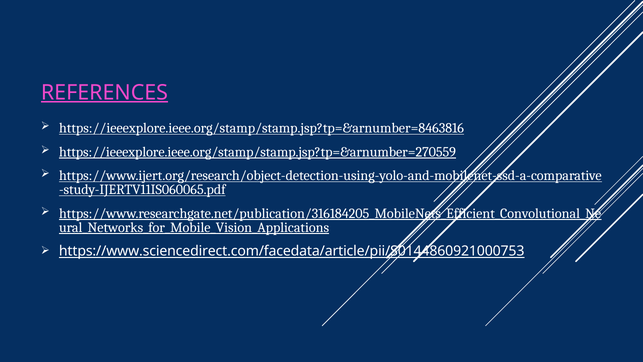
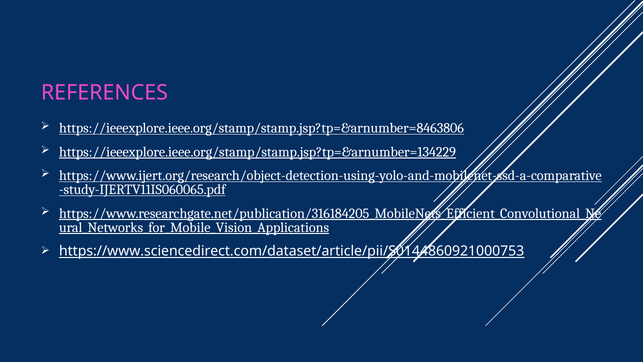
REFERENCES underline: present -> none
https://ieeexplore.ieee.org/stamp/stamp.jsp?tp=&arnumber=8463816: https://ieeexplore.ieee.org/stamp/stamp.jsp?tp=&arnumber=8463816 -> https://ieeexplore.ieee.org/stamp/stamp.jsp?tp=&arnumber=8463806
https://ieeexplore.ieee.org/stamp/stamp.jsp?tp=&arnumber=270559: https://ieeexplore.ieee.org/stamp/stamp.jsp?tp=&arnumber=270559 -> https://ieeexplore.ieee.org/stamp/stamp.jsp?tp=&arnumber=134229
https://www.sciencedirect.com/facedata/article/pii/S0144860921000753: https://www.sciencedirect.com/facedata/article/pii/S0144860921000753 -> https://www.sciencedirect.com/dataset/article/pii/S0144860921000753
